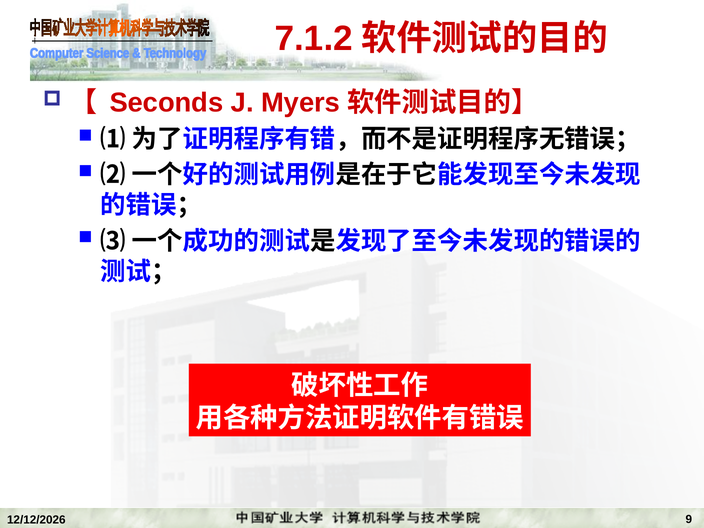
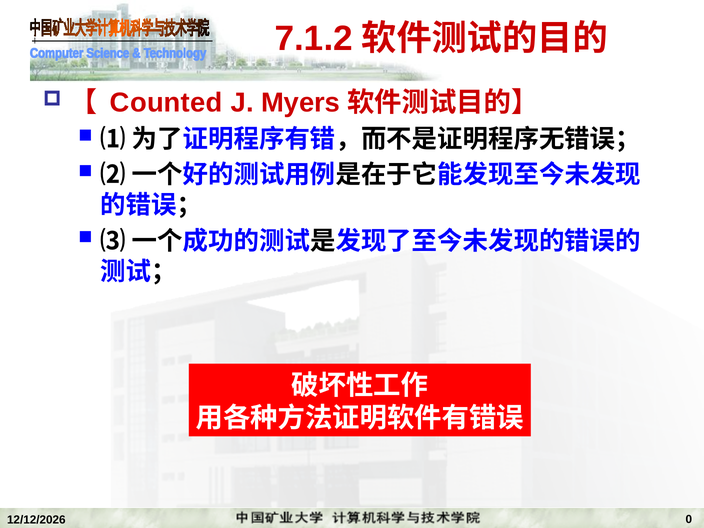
Seconds: Seconds -> Counted
9: 9 -> 0
